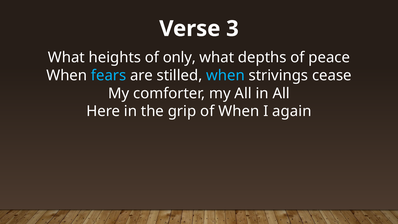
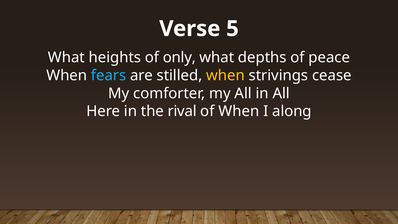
3: 3 -> 5
when at (225, 75) colour: light blue -> yellow
grip: grip -> rival
again: again -> along
